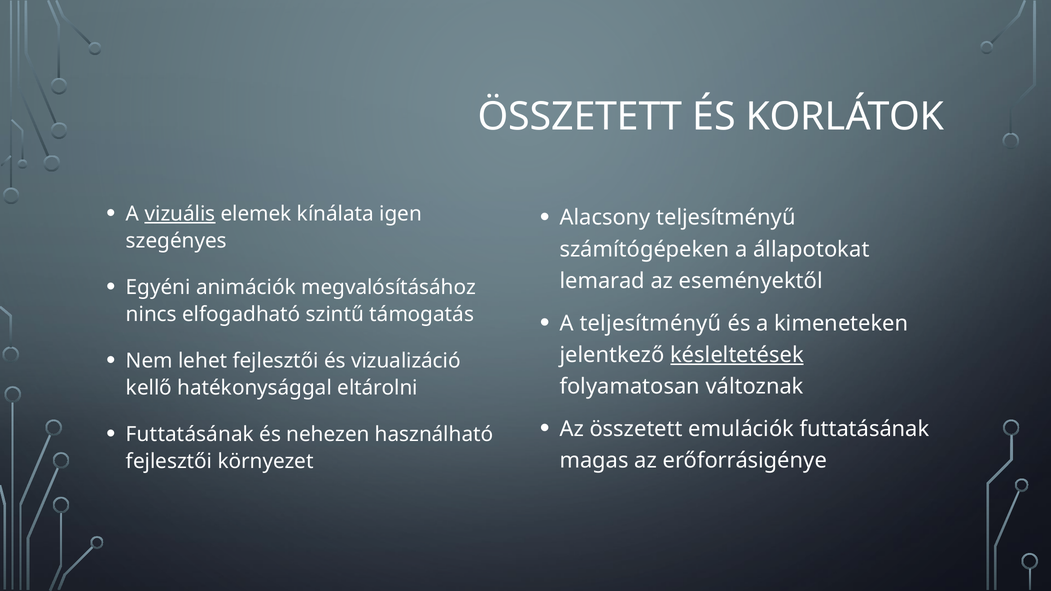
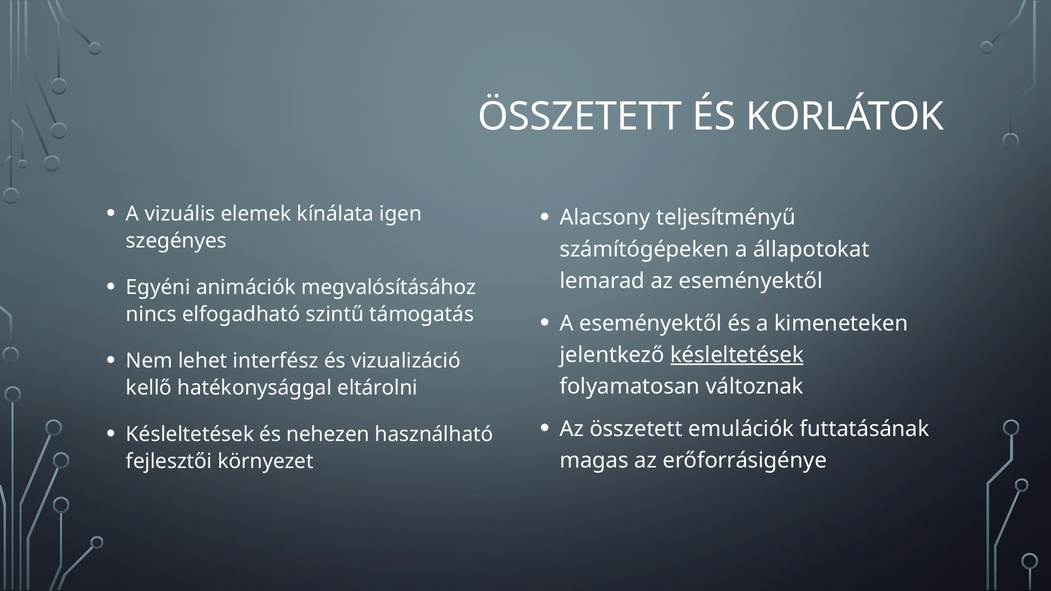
vizuális underline: present -> none
A teljesítményű: teljesítményű -> eseményektől
lehet fejlesztői: fejlesztői -> interfész
Futtatásának at (190, 435): Futtatásának -> Késleltetések
